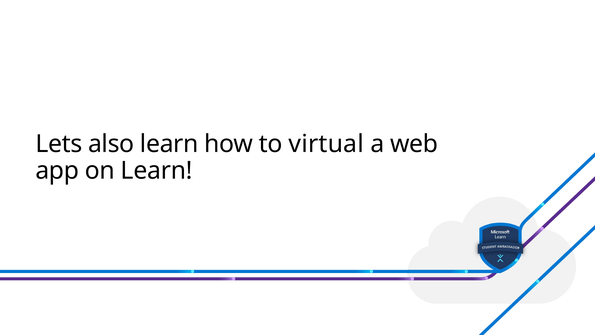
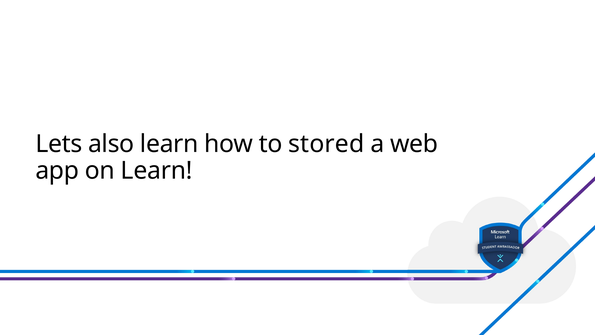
virtual: virtual -> stored
